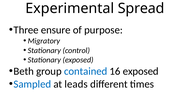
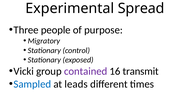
ensure: ensure -> people
Beth: Beth -> Vicki
contained colour: blue -> purple
16 exposed: exposed -> transmit
